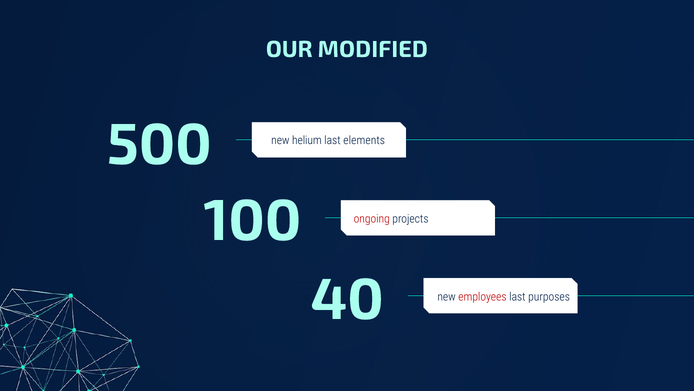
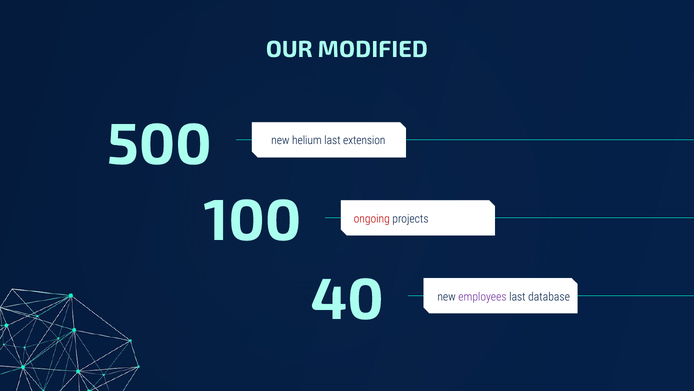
elements: elements -> extension
employees colour: red -> purple
purposes: purposes -> database
